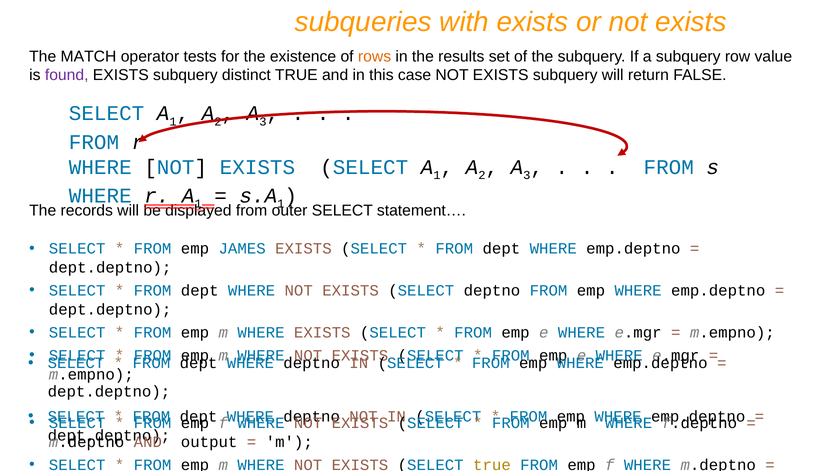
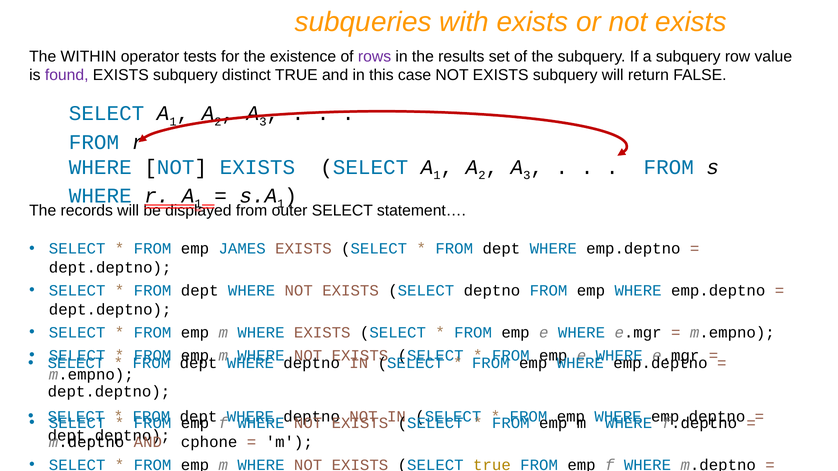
MATCH: MATCH -> WITHIN
rows colour: orange -> purple
output: output -> cphone
